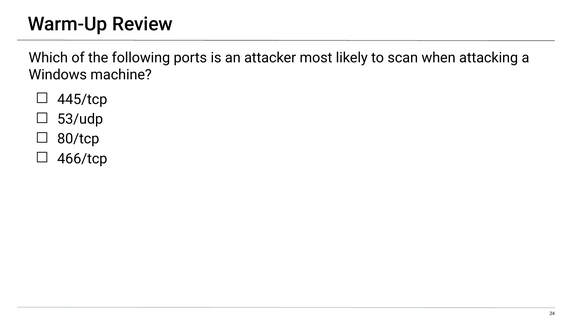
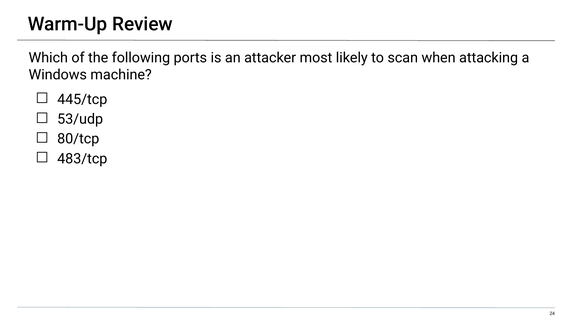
466/tcp: 466/tcp -> 483/tcp
